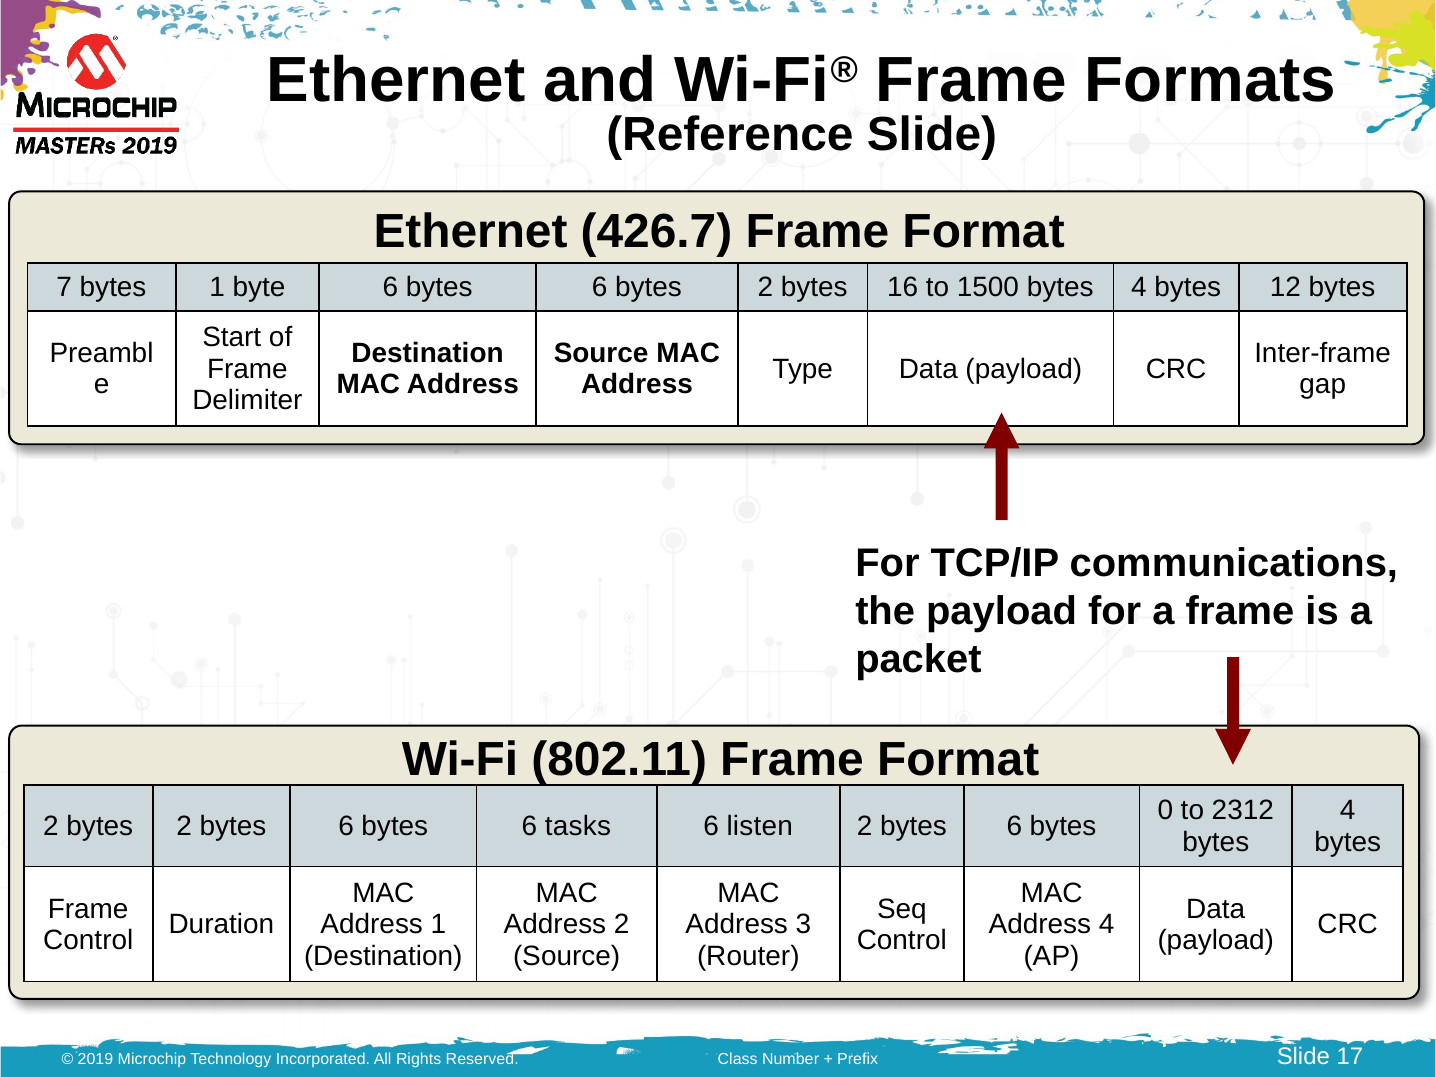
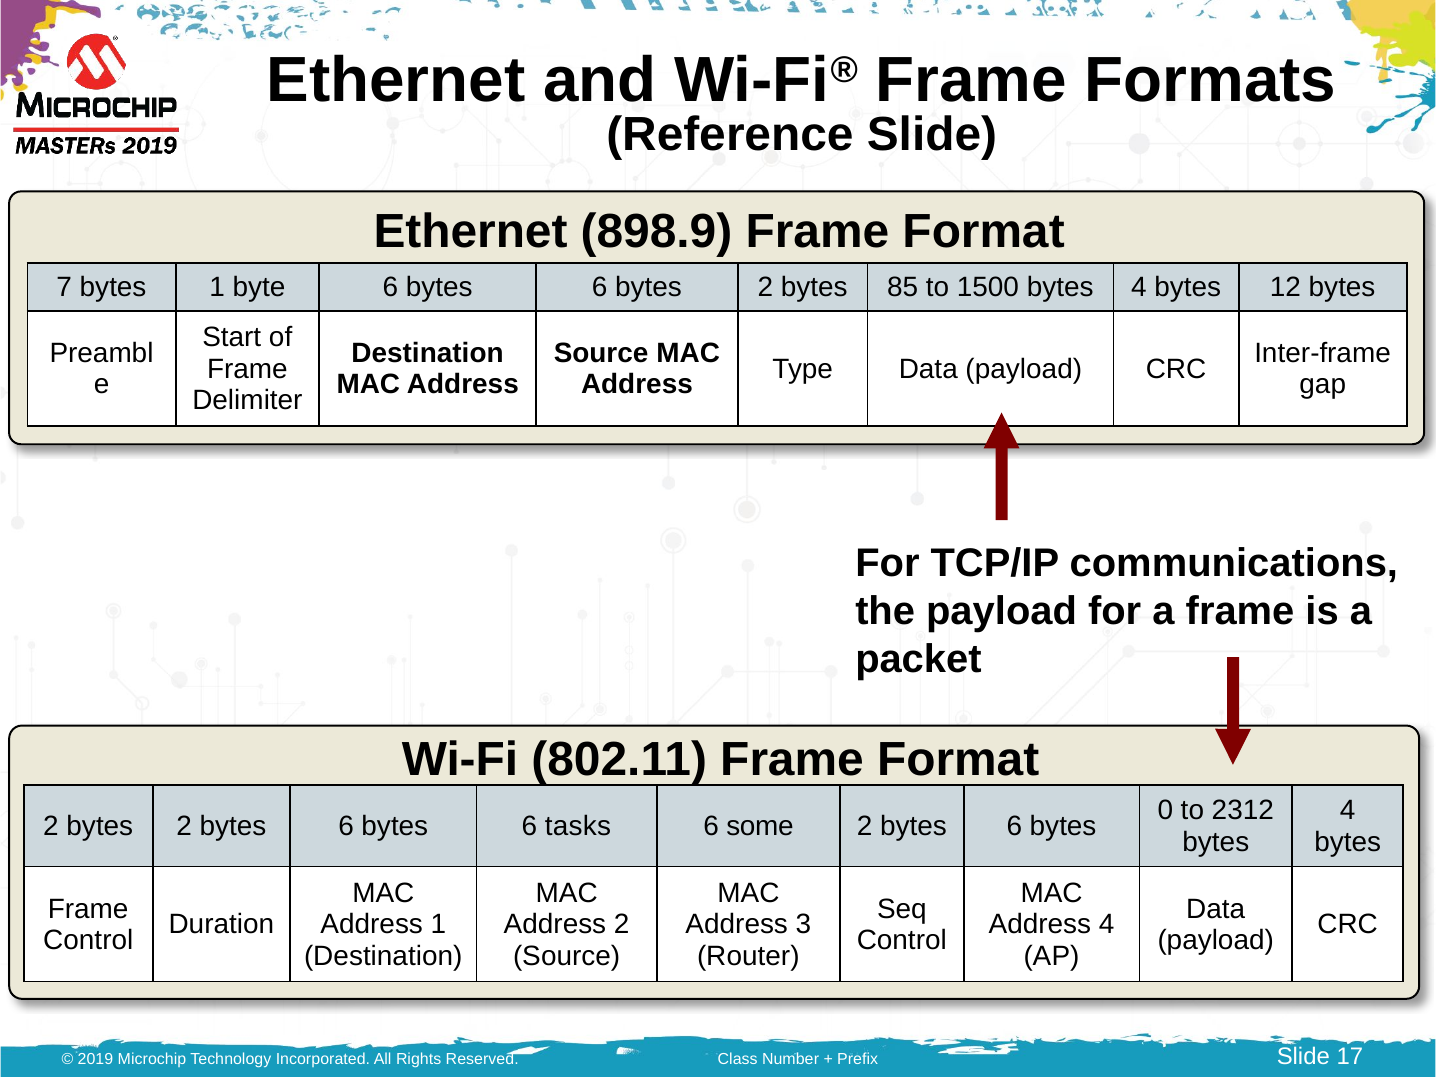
426.7: 426.7 -> 898.9
16: 16 -> 85
listen: listen -> some
